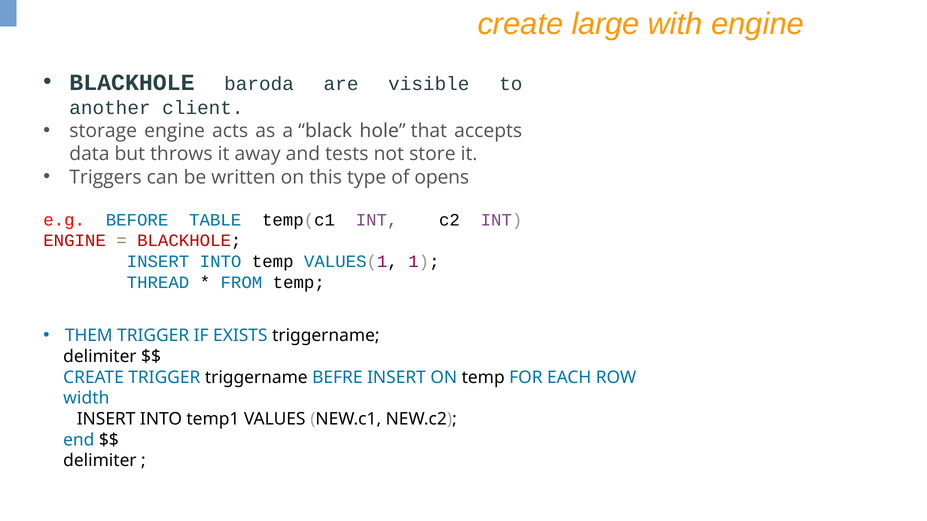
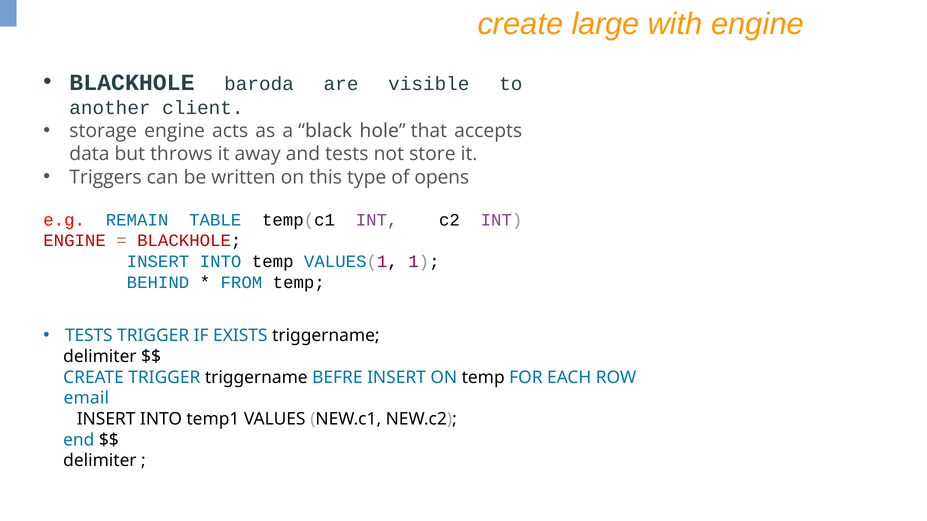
BEFORE: BEFORE -> REMAIN
THREAD: THREAD -> BEHIND
THEM at (89, 336): THEM -> TESTS
width: width -> email
